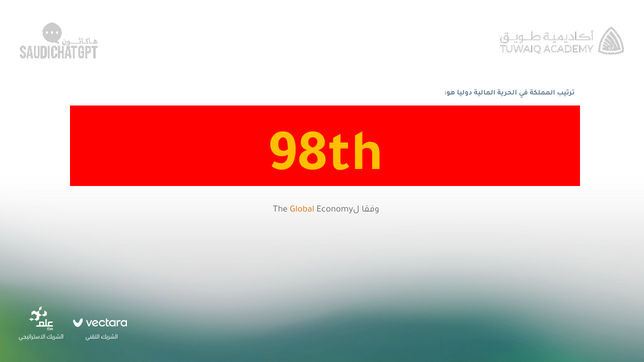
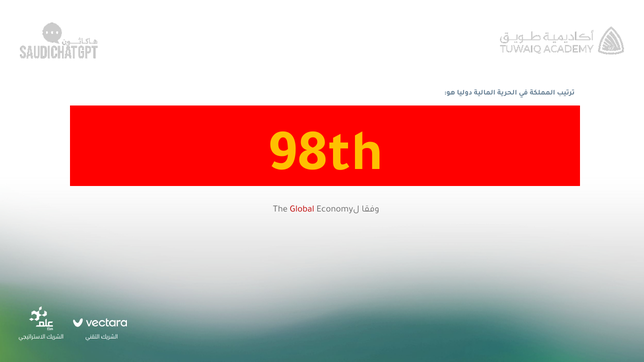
Global colour: orange -> red
